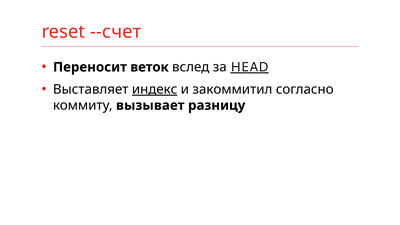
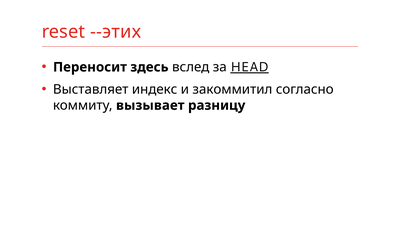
--счет: --счет -> --этих
веток: веток -> здесь
индекс underline: present -> none
